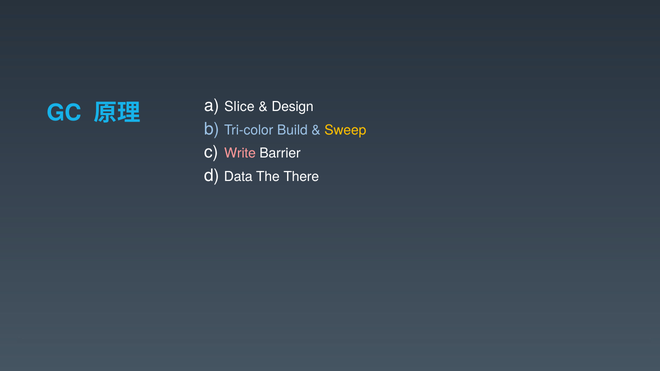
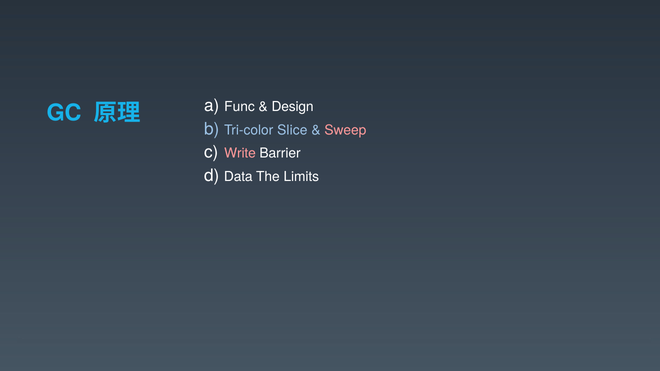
Slice: Slice -> Func
Build: Build -> Slice
Sweep colour: yellow -> pink
There: There -> Limits
